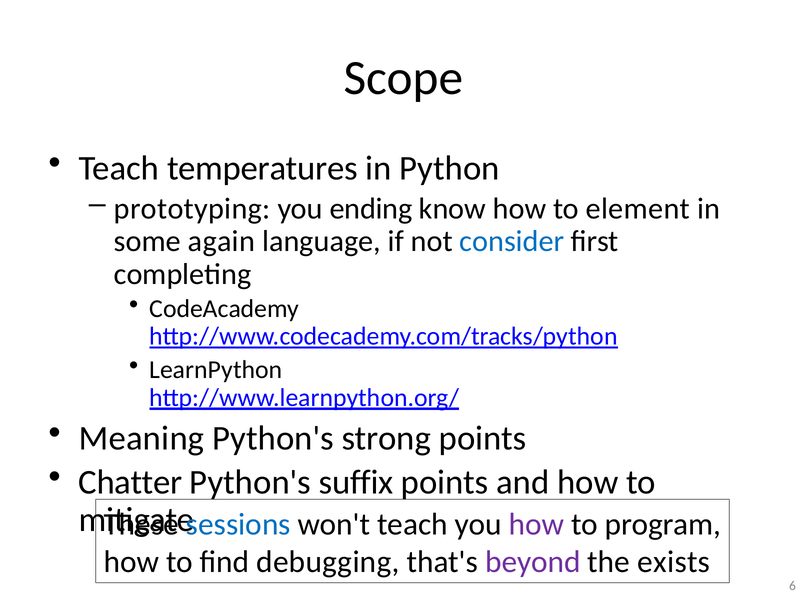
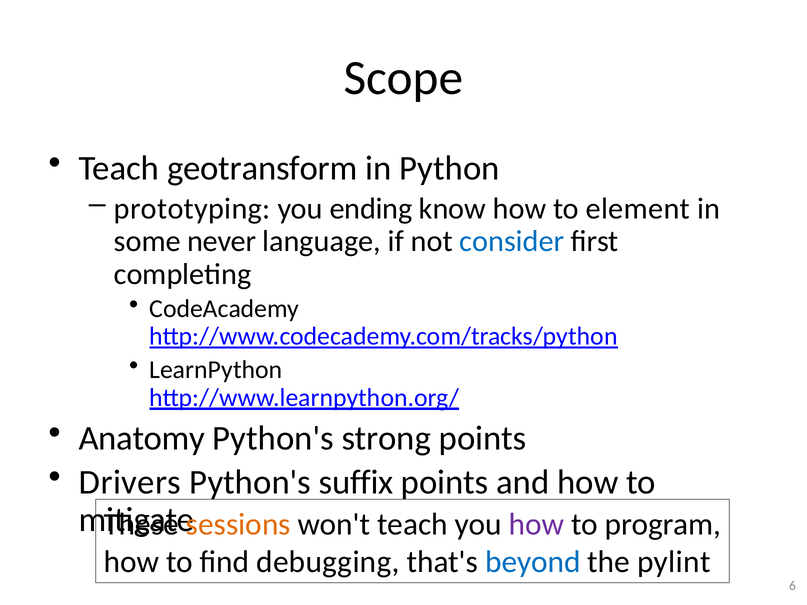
temperatures: temperatures -> geotransform
again: again -> never
Meaning: Meaning -> Anatomy
Chatter: Chatter -> Drivers
sessions colour: blue -> orange
beyond colour: purple -> blue
exists: exists -> pylint
